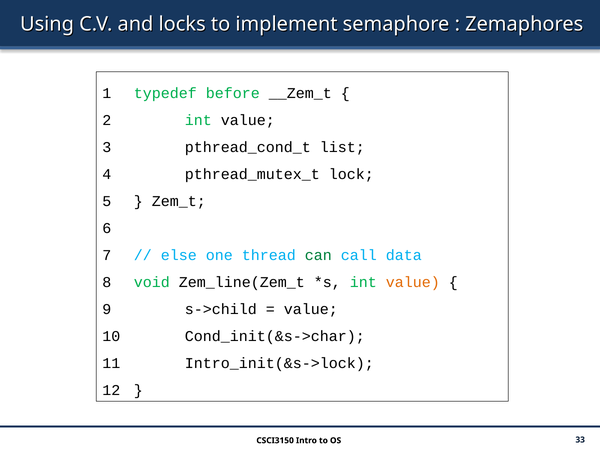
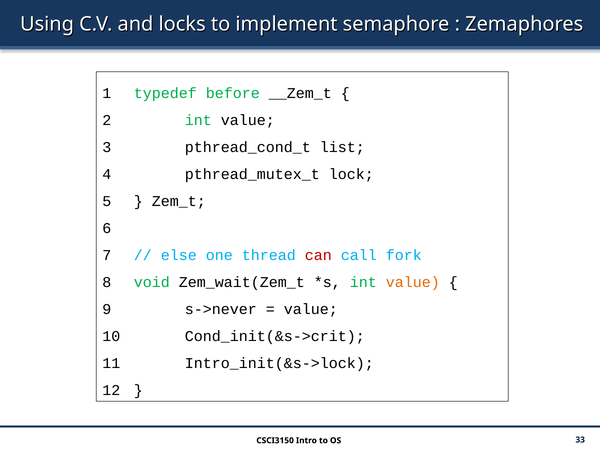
can colour: green -> red
data: data -> fork
Zem_line(Zem_t: Zem_line(Zem_t -> Zem_wait(Zem_t
s->child: s->child -> s->never
Cond_init(&s->char: Cond_init(&s->char -> Cond_init(&s->crit
